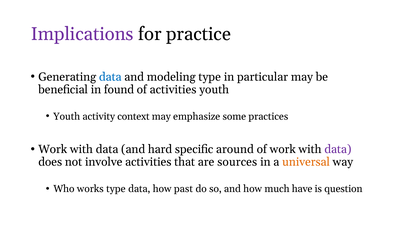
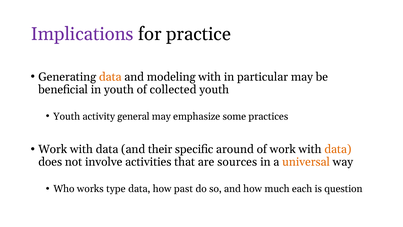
data at (110, 77) colour: blue -> orange
modeling type: type -> with
in found: found -> youth
of activities: activities -> collected
context: context -> general
hard: hard -> their
data at (338, 149) colour: purple -> orange
have: have -> each
